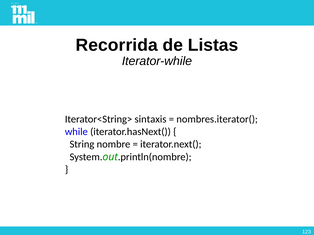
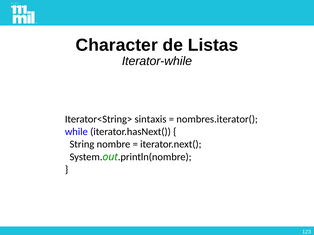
Recorrida: Recorrida -> Character
